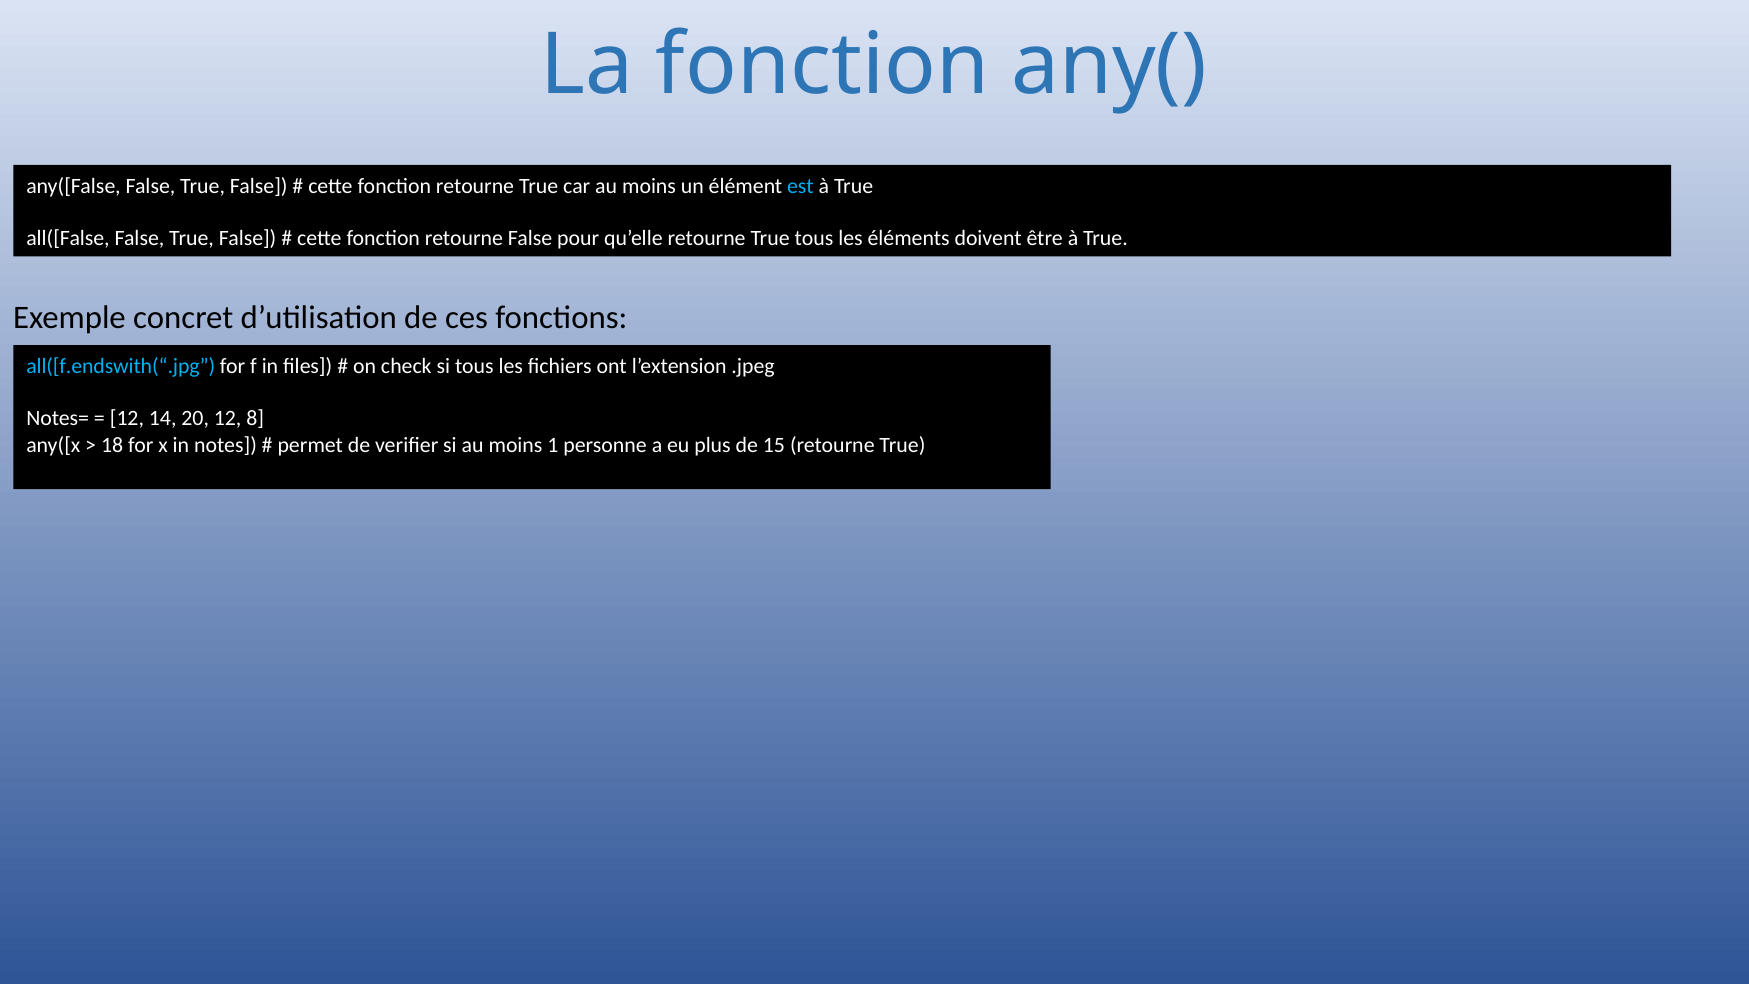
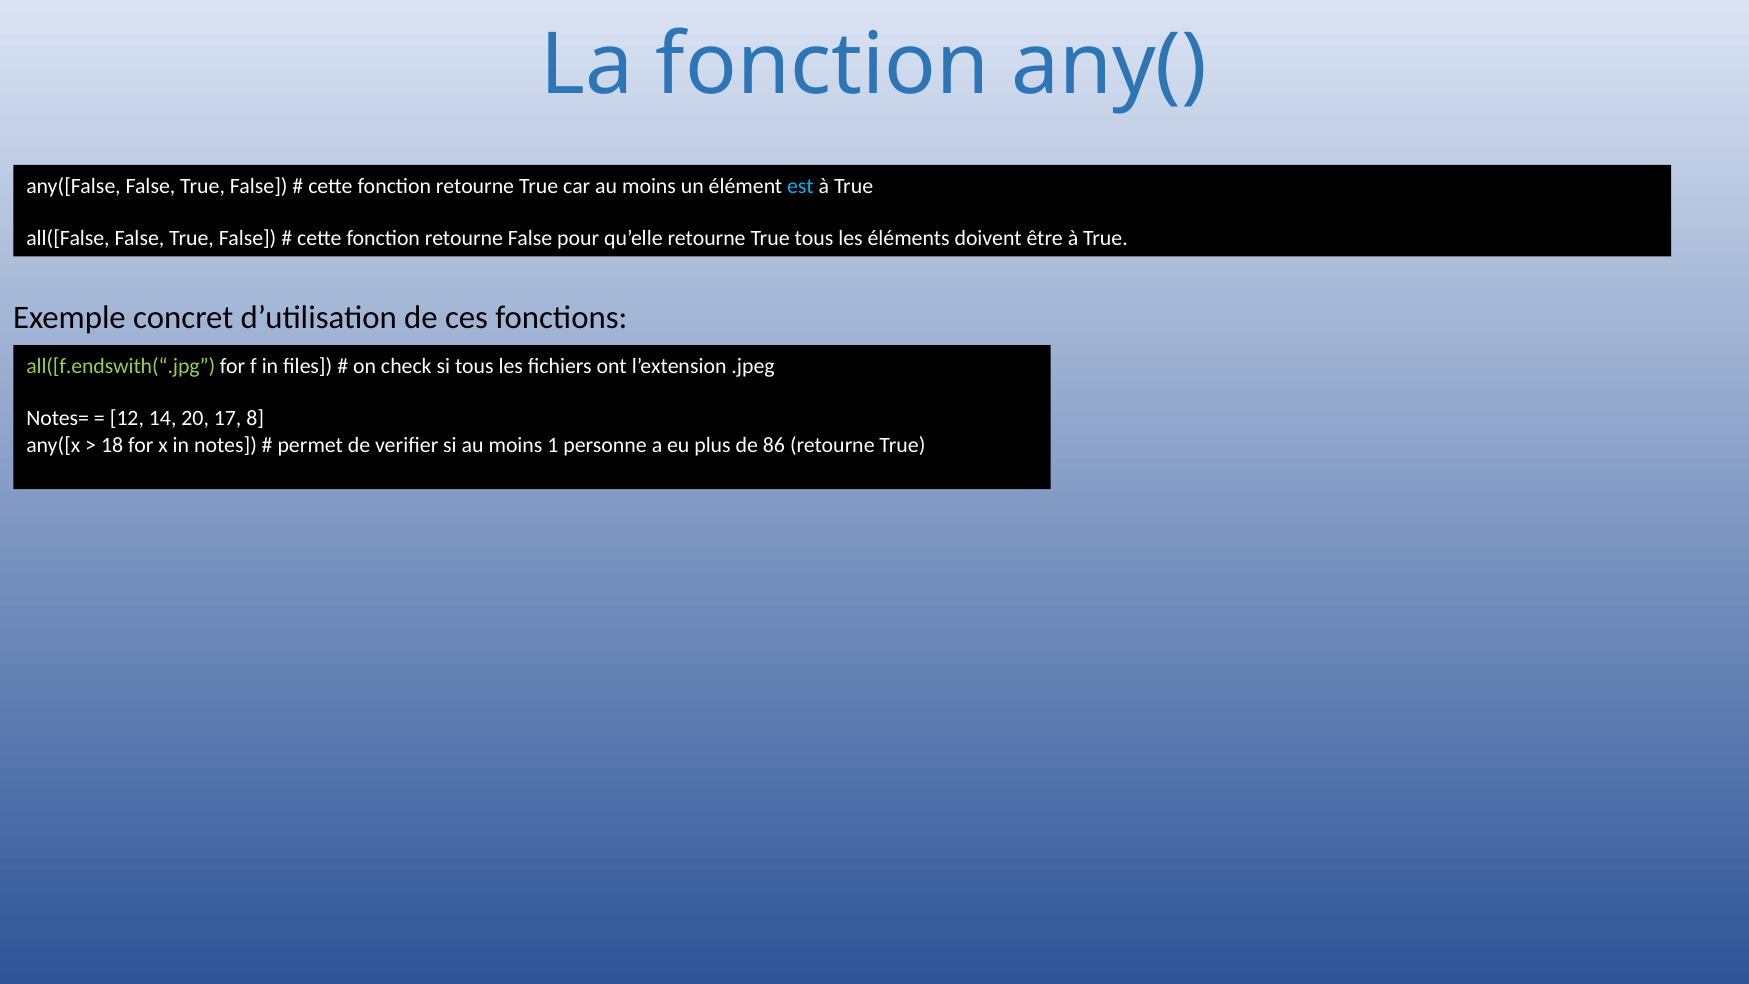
all([f.endswith(“.jpg colour: light blue -> light green
20 12: 12 -> 17
15: 15 -> 86
